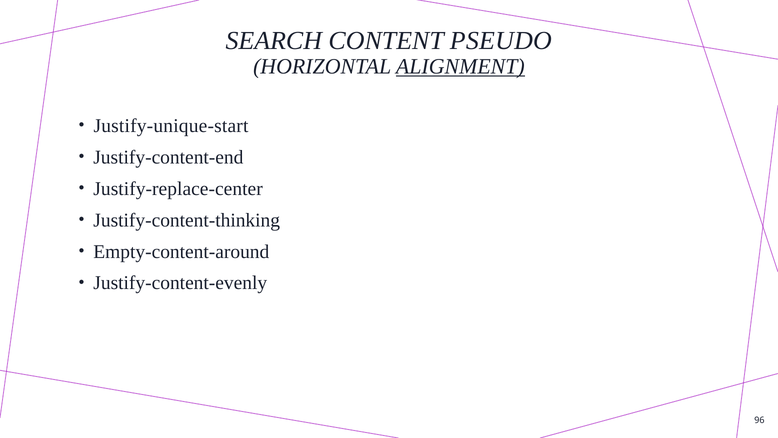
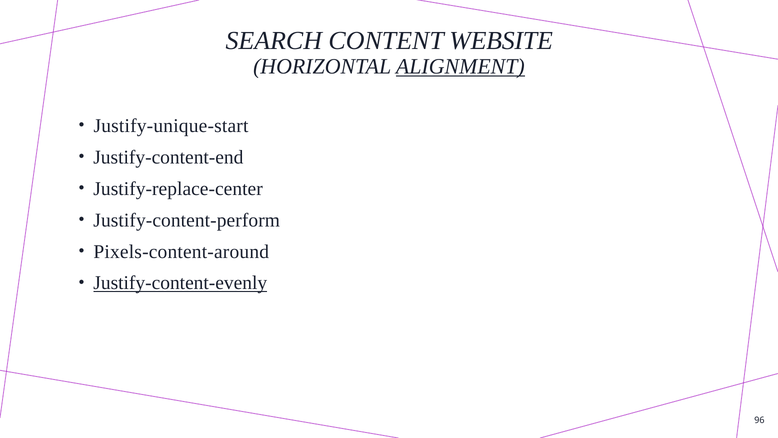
PSEUDO: PSEUDO -> WEBSITE
Justify-content-thinking: Justify-content-thinking -> Justify-content-perform
Empty-content-around: Empty-content-around -> Pixels-content-around
Justify-content-evenly underline: none -> present
